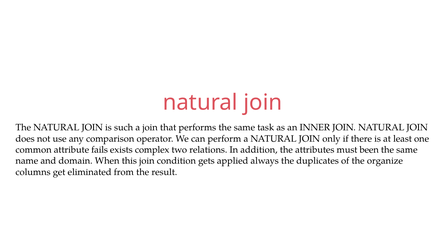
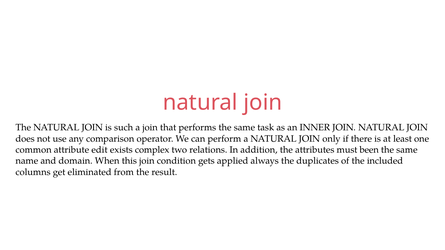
fails: fails -> edit
organize: organize -> included
